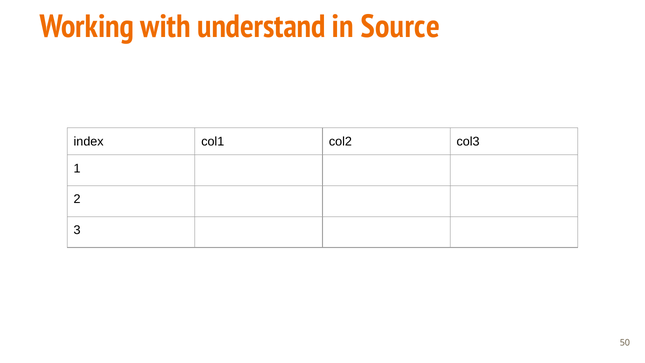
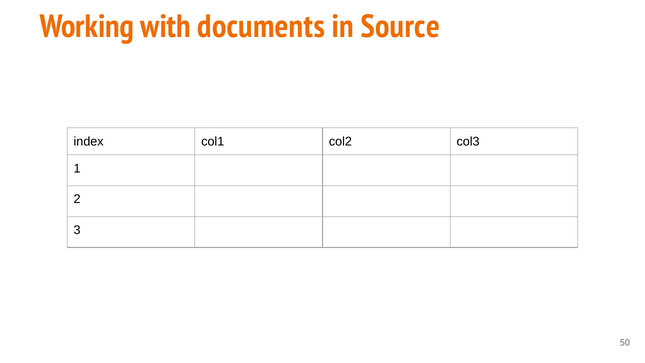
understand: understand -> documents
